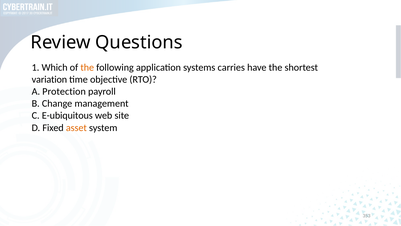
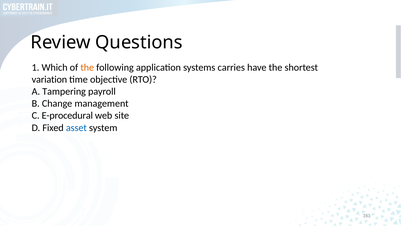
Protection: Protection -> Tampering
E-ubiquitous: E-ubiquitous -> E-procedural
asset colour: orange -> blue
